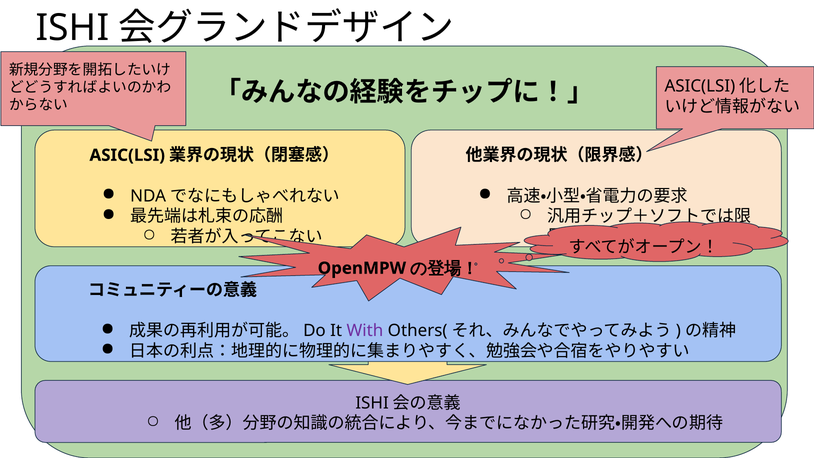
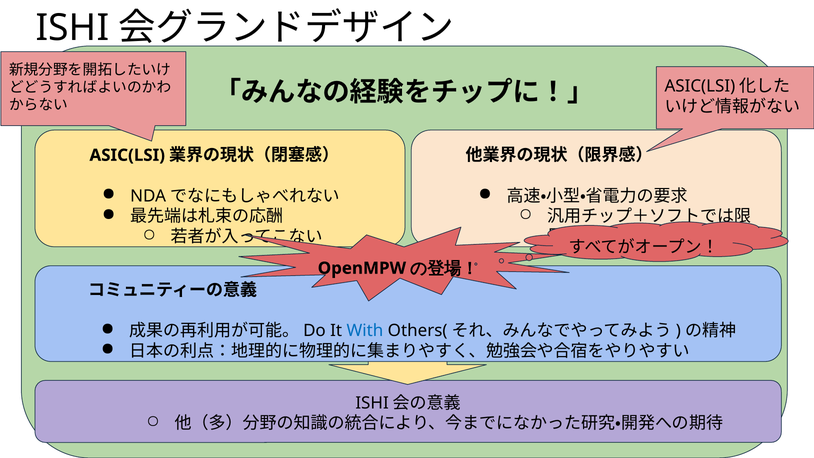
With colour: purple -> blue
